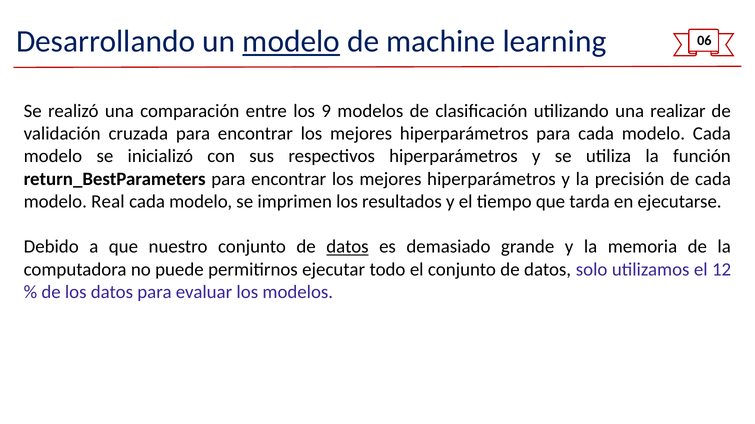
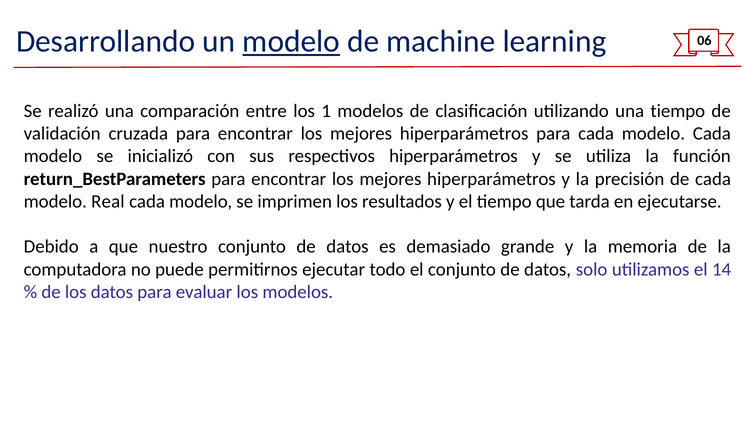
9: 9 -> 1
una realizar: realizar -> tiempo
datos at (347, 247) underline: present -> none
12: 12 -> 14
